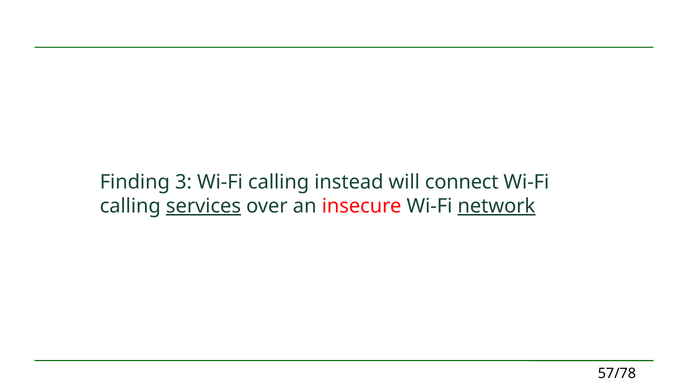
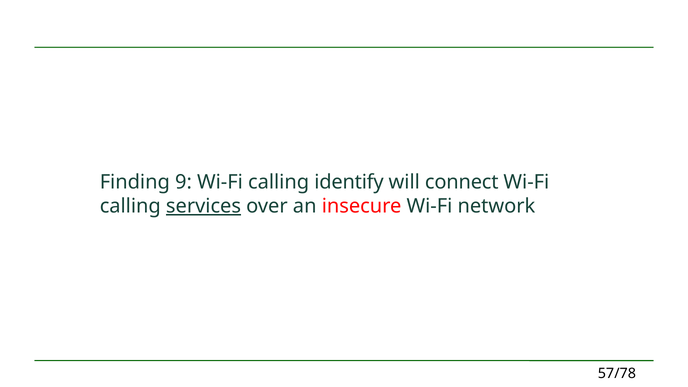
3: 3 -> 9
instead: instead -> identify
network underline: present -> none
